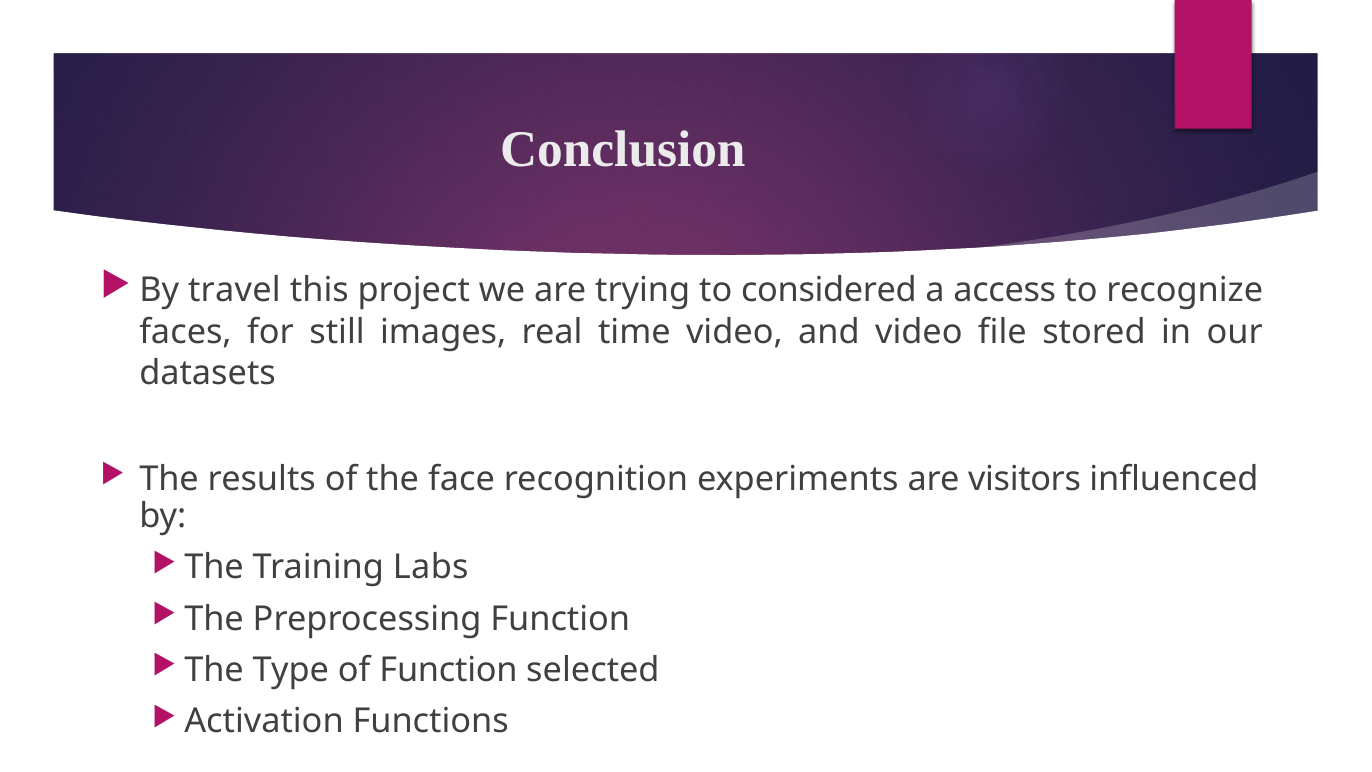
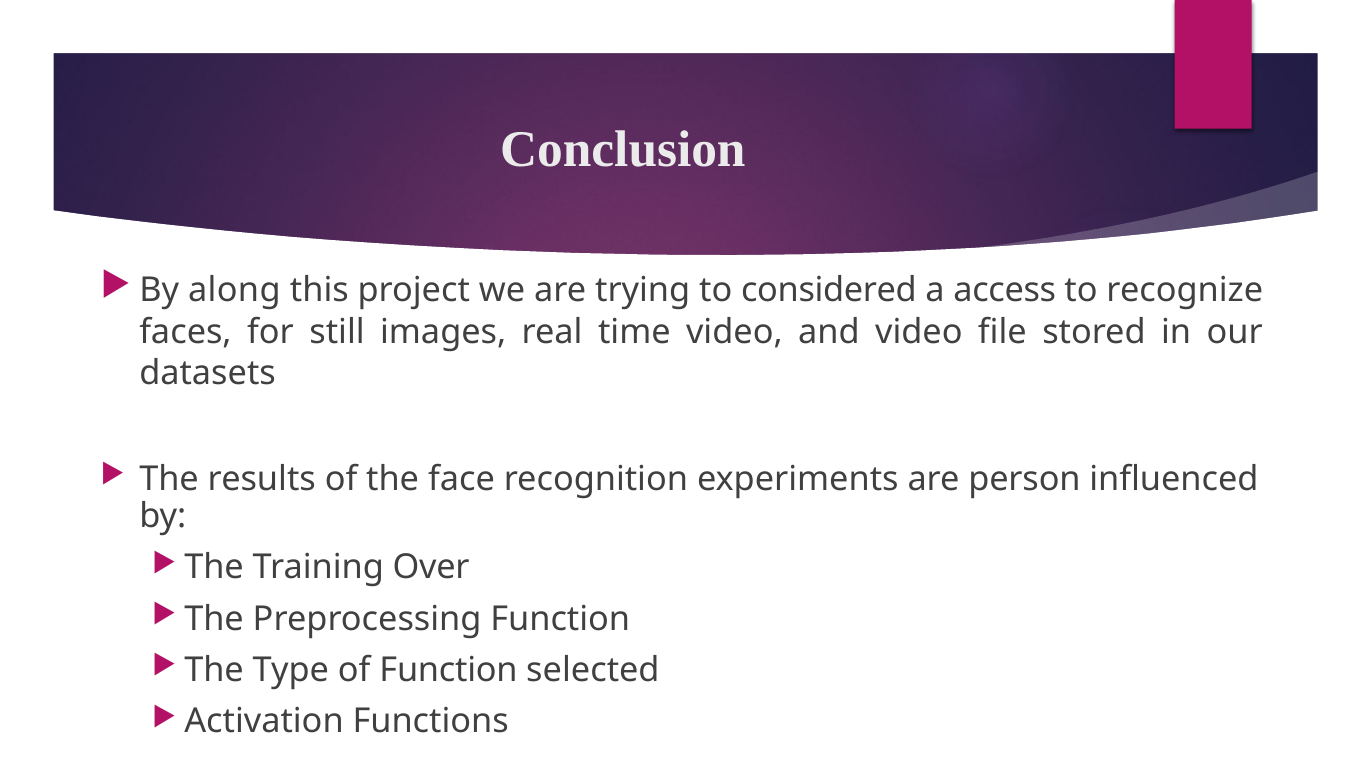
travel: travel -> along
visitors: visitors -> person
Labs: Labs -> Over
